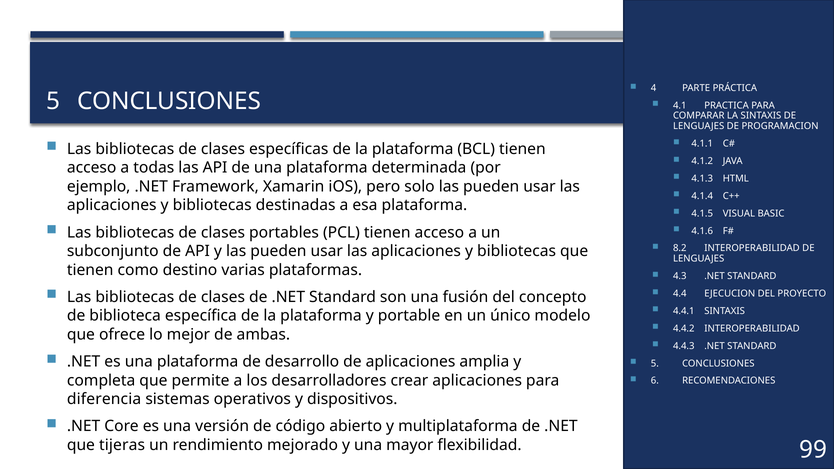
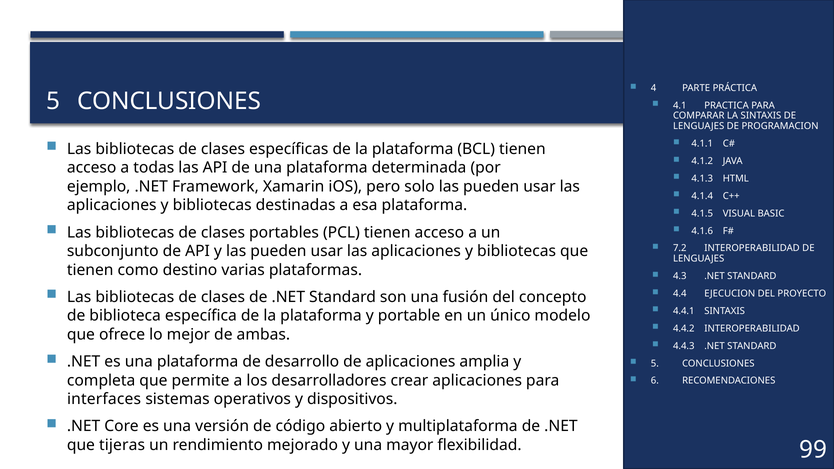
8.2: 8.2 -> 7.2
diferencia: diferencia -> interfaces
